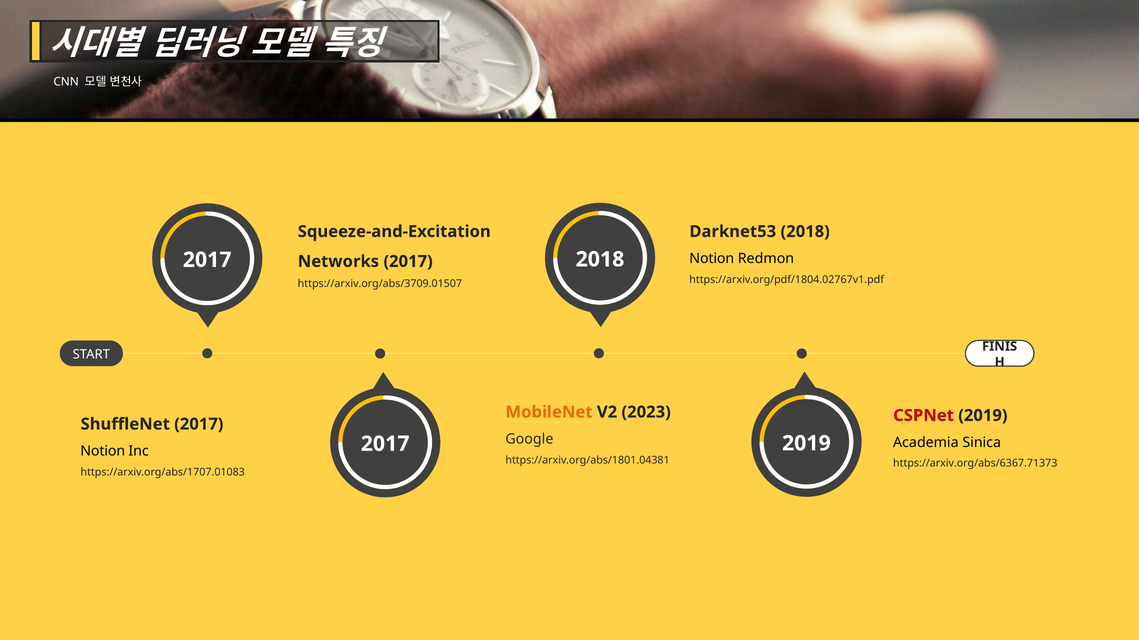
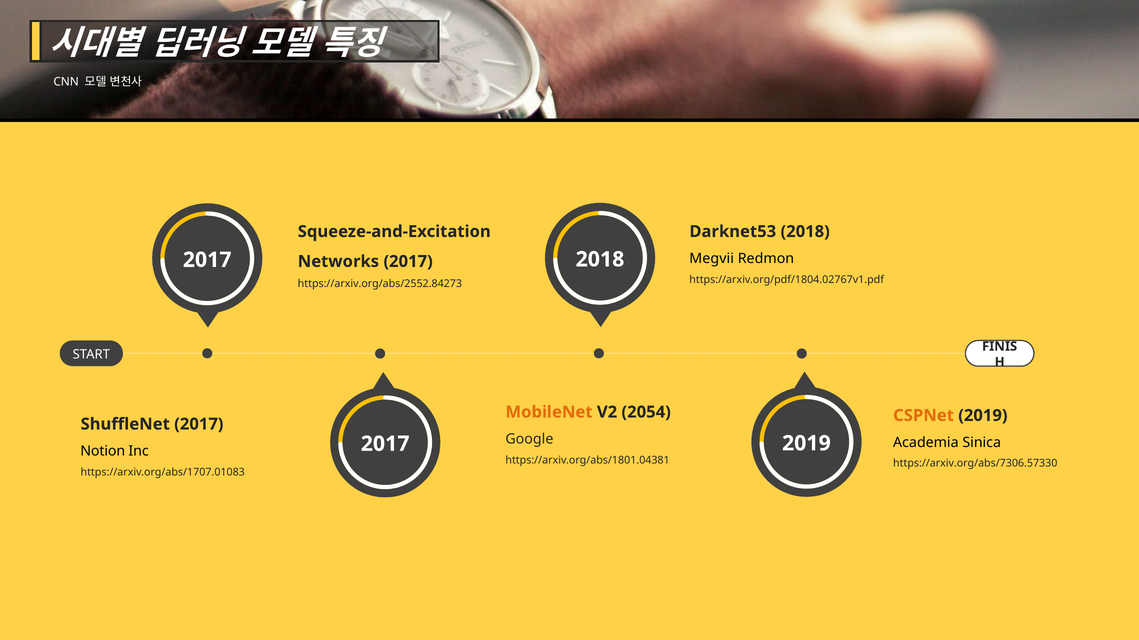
Notion at (712, 259): Notion -> Megvii
https://arxiv.org/abs/3709.01507: https://arxiv.org/abs/3709.01507 -> https://arxiv.org/abs/2552.84273
2023: 2023 -> 2054
CSPNet colour: red -> orange
https://arxiv.org/abs/6367.71373: https://arxiv.org/abs/6367.71373 -> https://arxiv.org/abs/7306.57330
